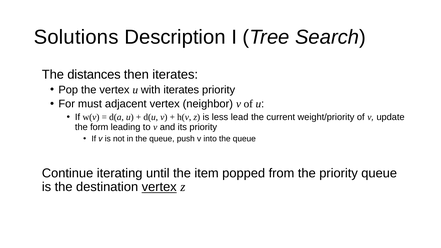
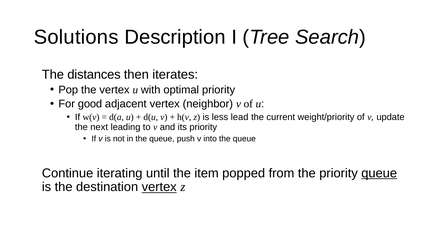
with iterates: iterates -> optimal
must: must -> good
form: form -> next
queue at (379, 173) underline: none -> present
